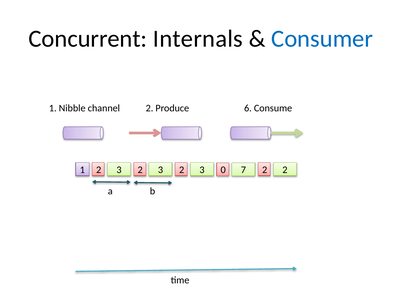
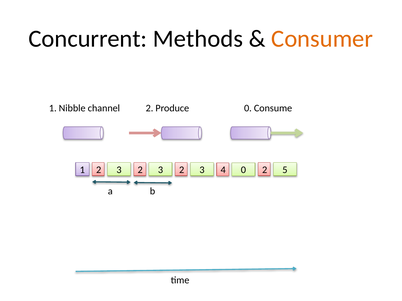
Internals: Internals -> Methods
Consumer colour: blue -> orange
Produce 6: 6 -> 0
0: 0 -> 4
3 7: 7 -> 0
1 2 2: 2 -> 5
